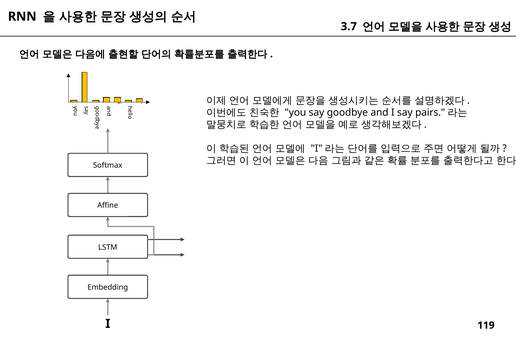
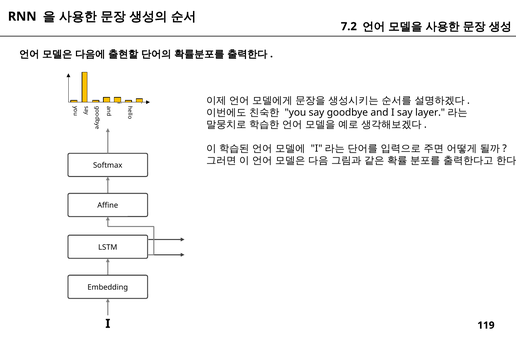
3.7: 3.7 -> 7.2
pairs: pairs -> layer
